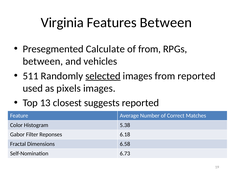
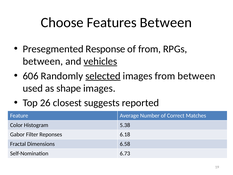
Virginia: Virginia -> Choose
Calculate: Calculate -> Response
vehicles underline: none -> present
511: 511 -> 606
from reported: reported -> between
pixels: pixels -> shape
13: 13 -> 26
